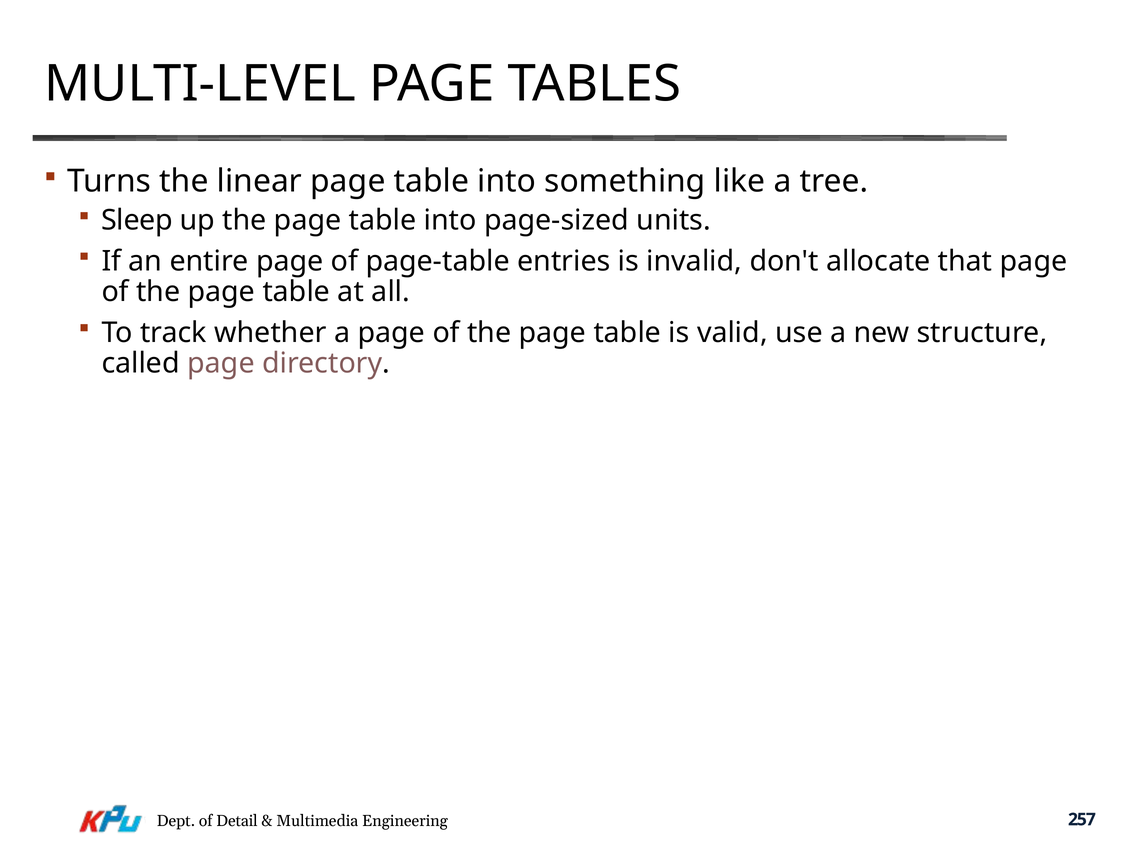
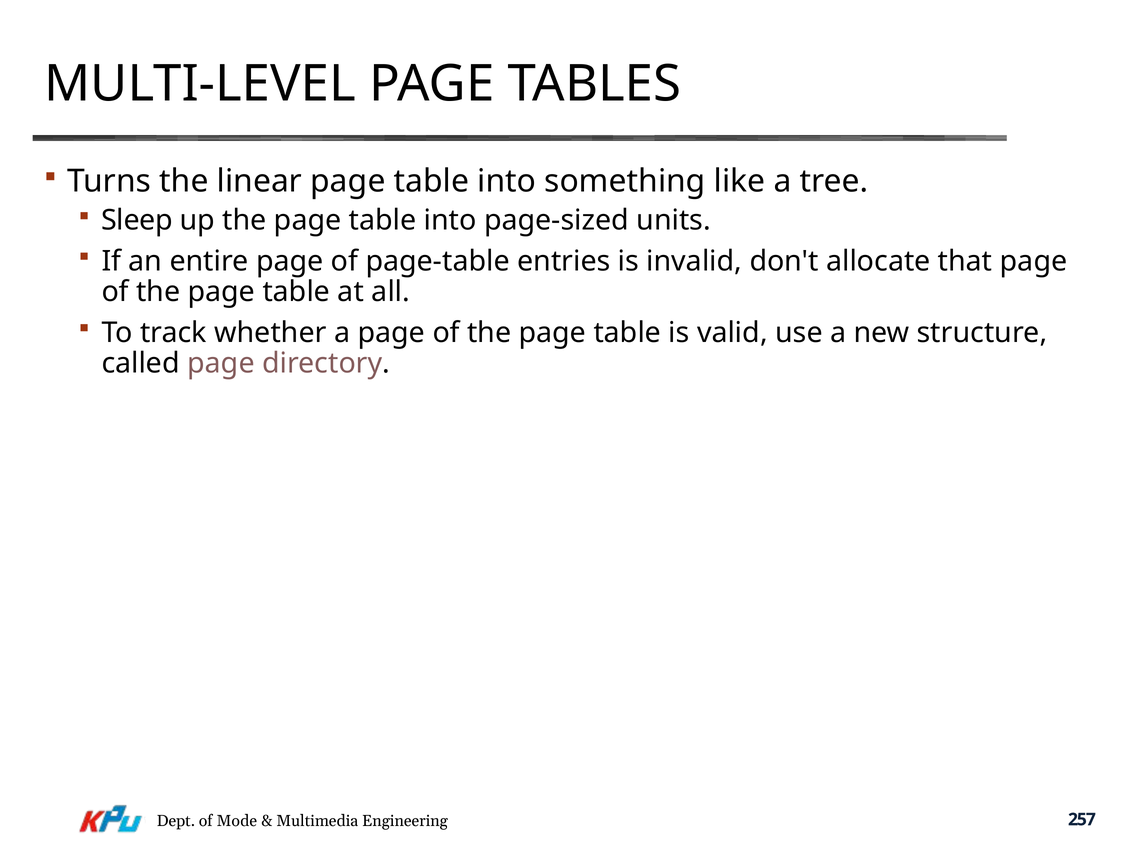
Detail: Detail -> Mode
